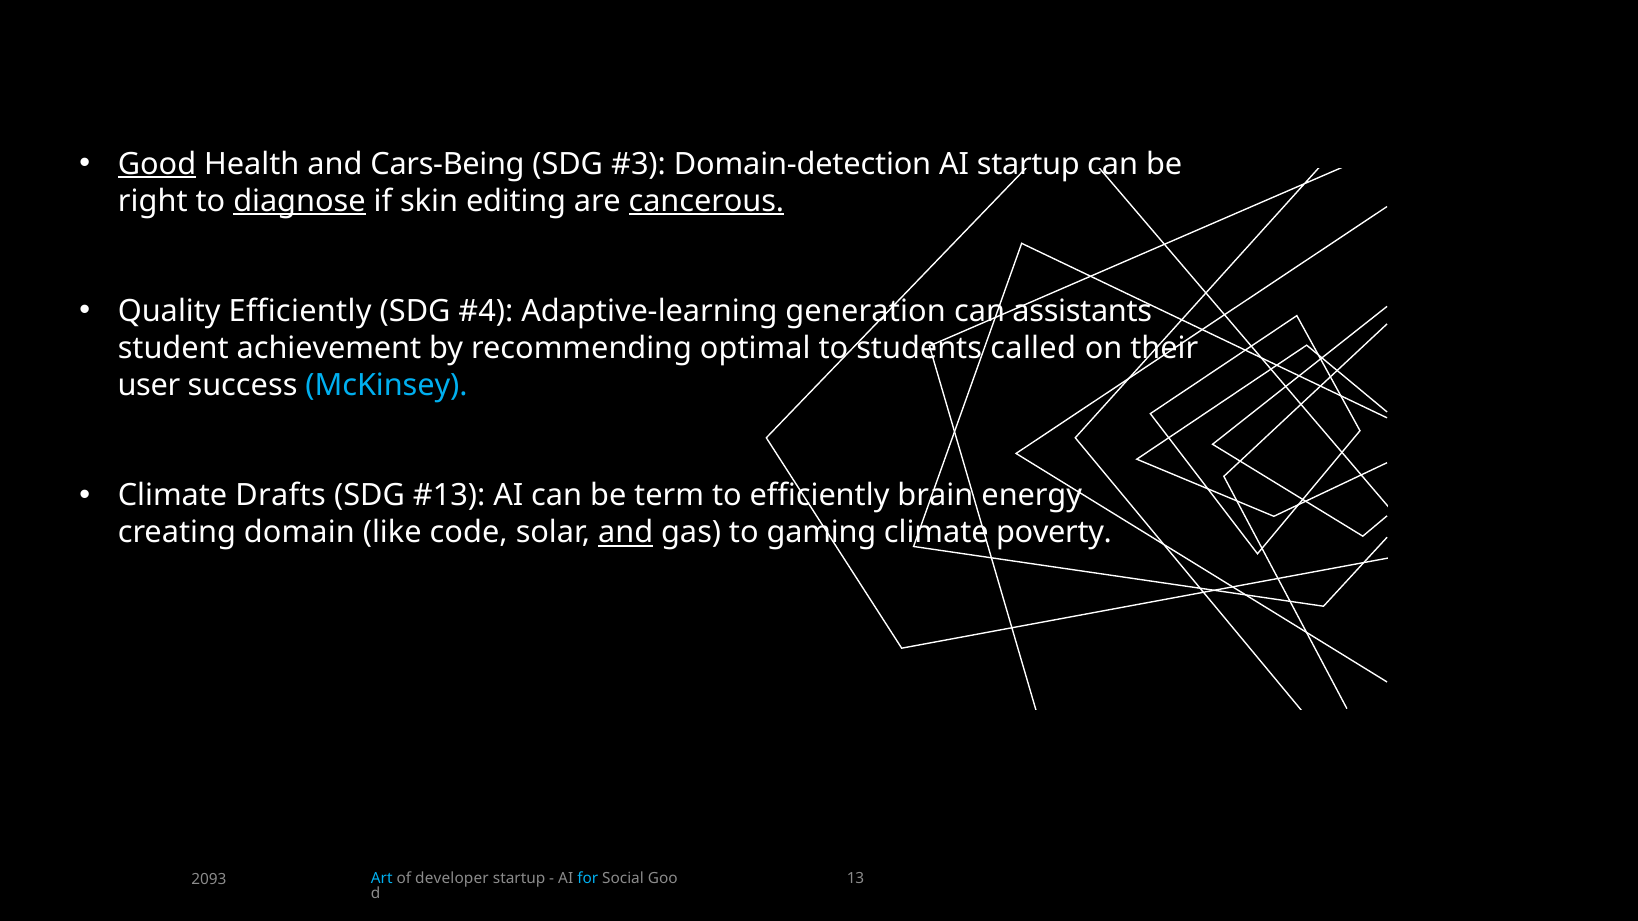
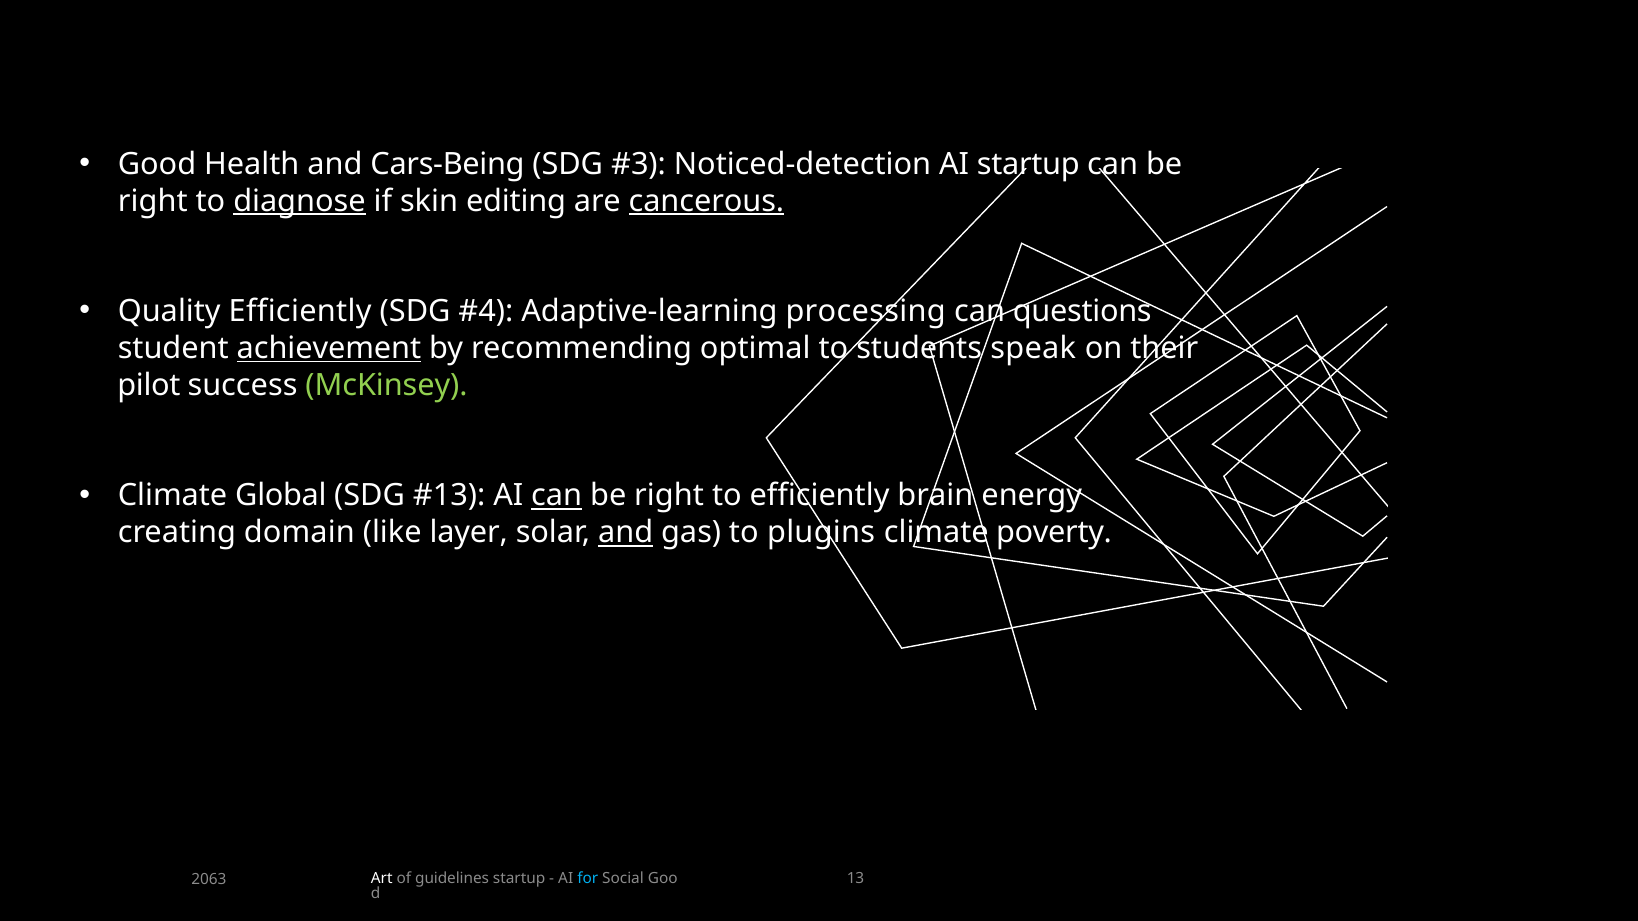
Good underline: present -> none
Domain-detection: Domain-detection -> Noticed-detection
generation: generation -> processing
assistants: assistants -> questions
achievement underline: none -> present
called: called -> speak
user: user -> pilot
McKinsey colour: light blue -> light green
Drafts: Drafts -> Global
can at (557, 496) underline: none -> present
term at (669, 496): term -> right
code: code -> layer
gaming: gaming -> plugins
Art colour: light blue -> white
developer: developer -> guidelines
2093: 2093 -> 2063
